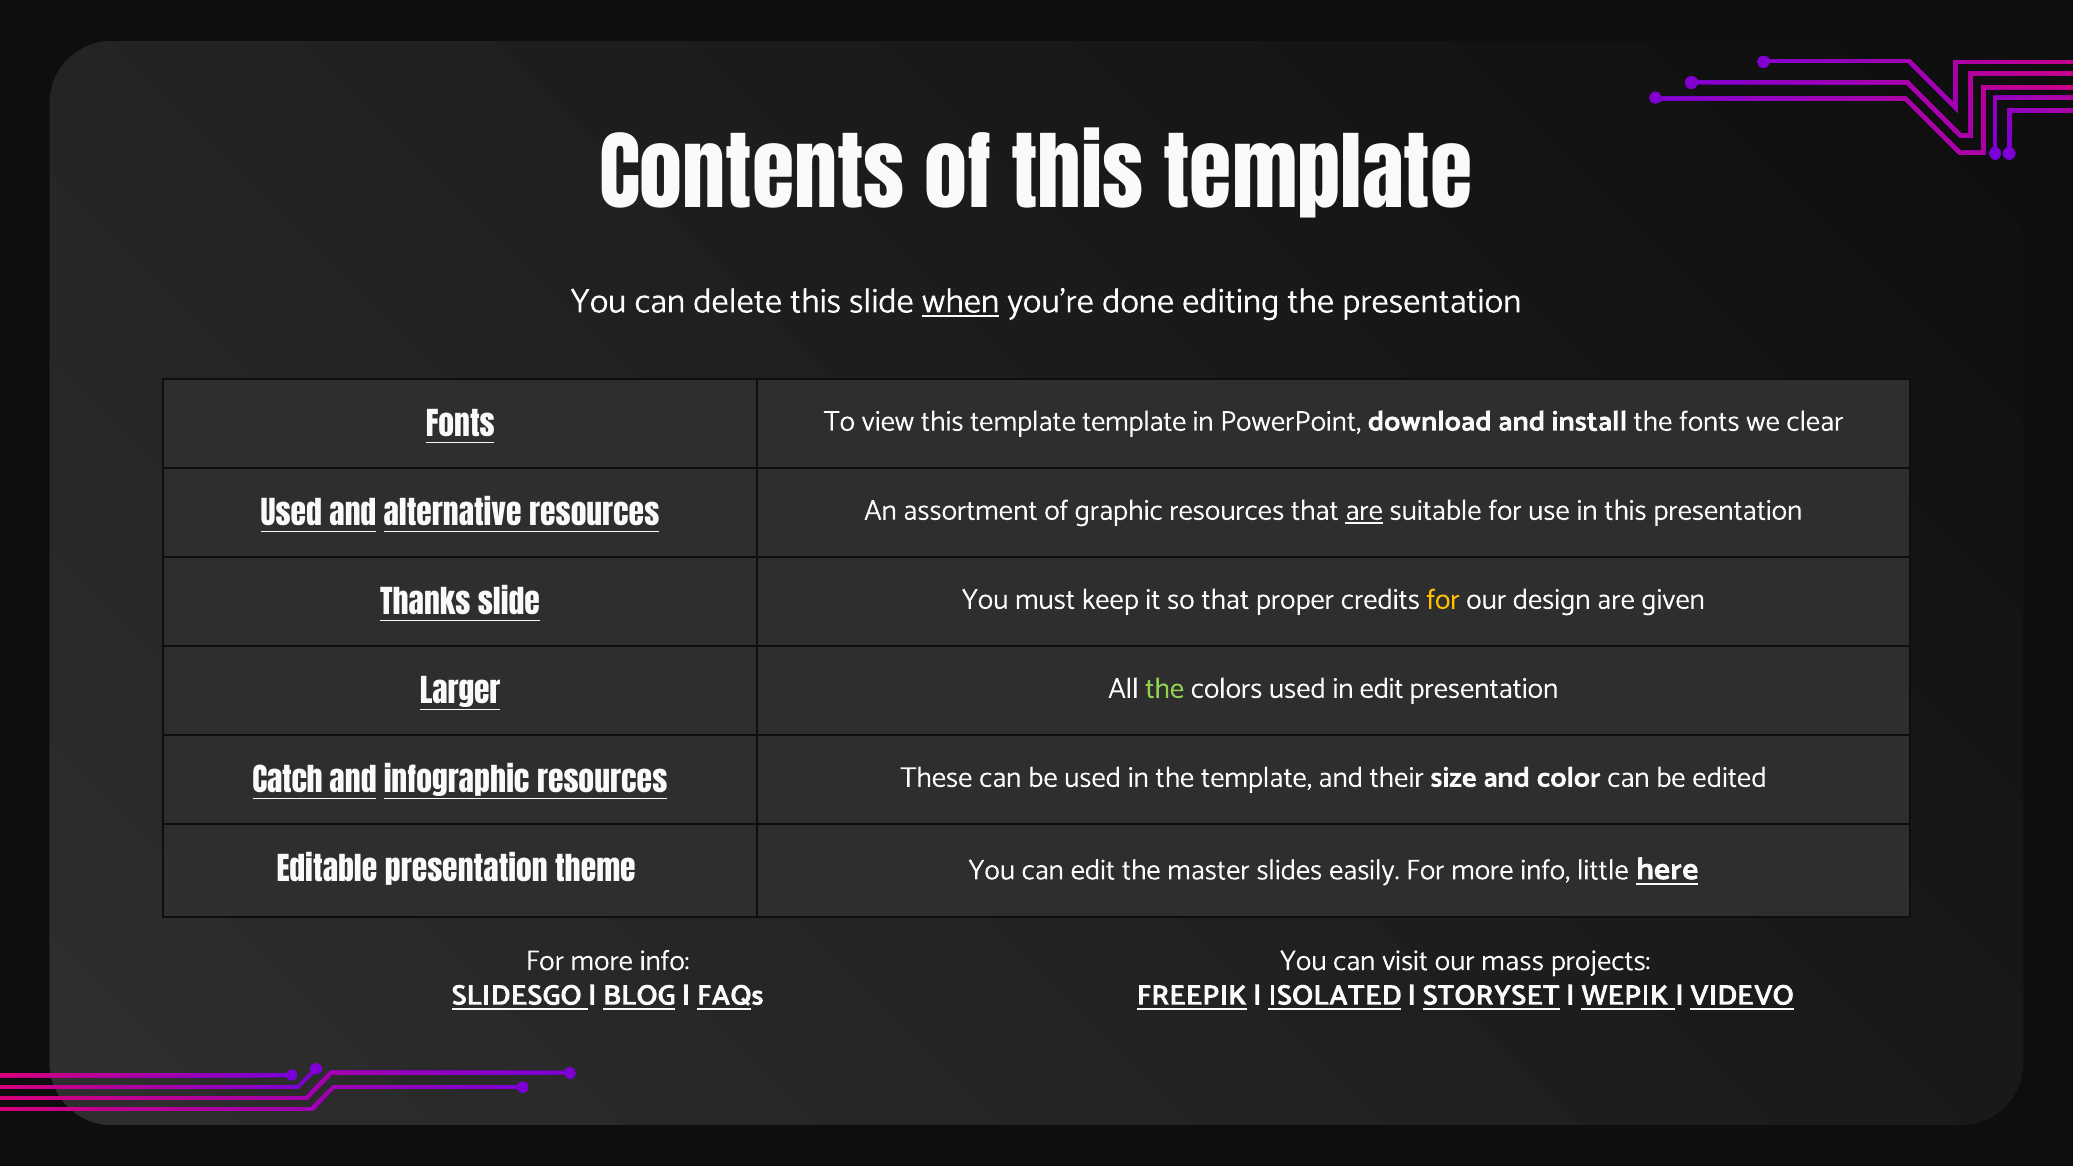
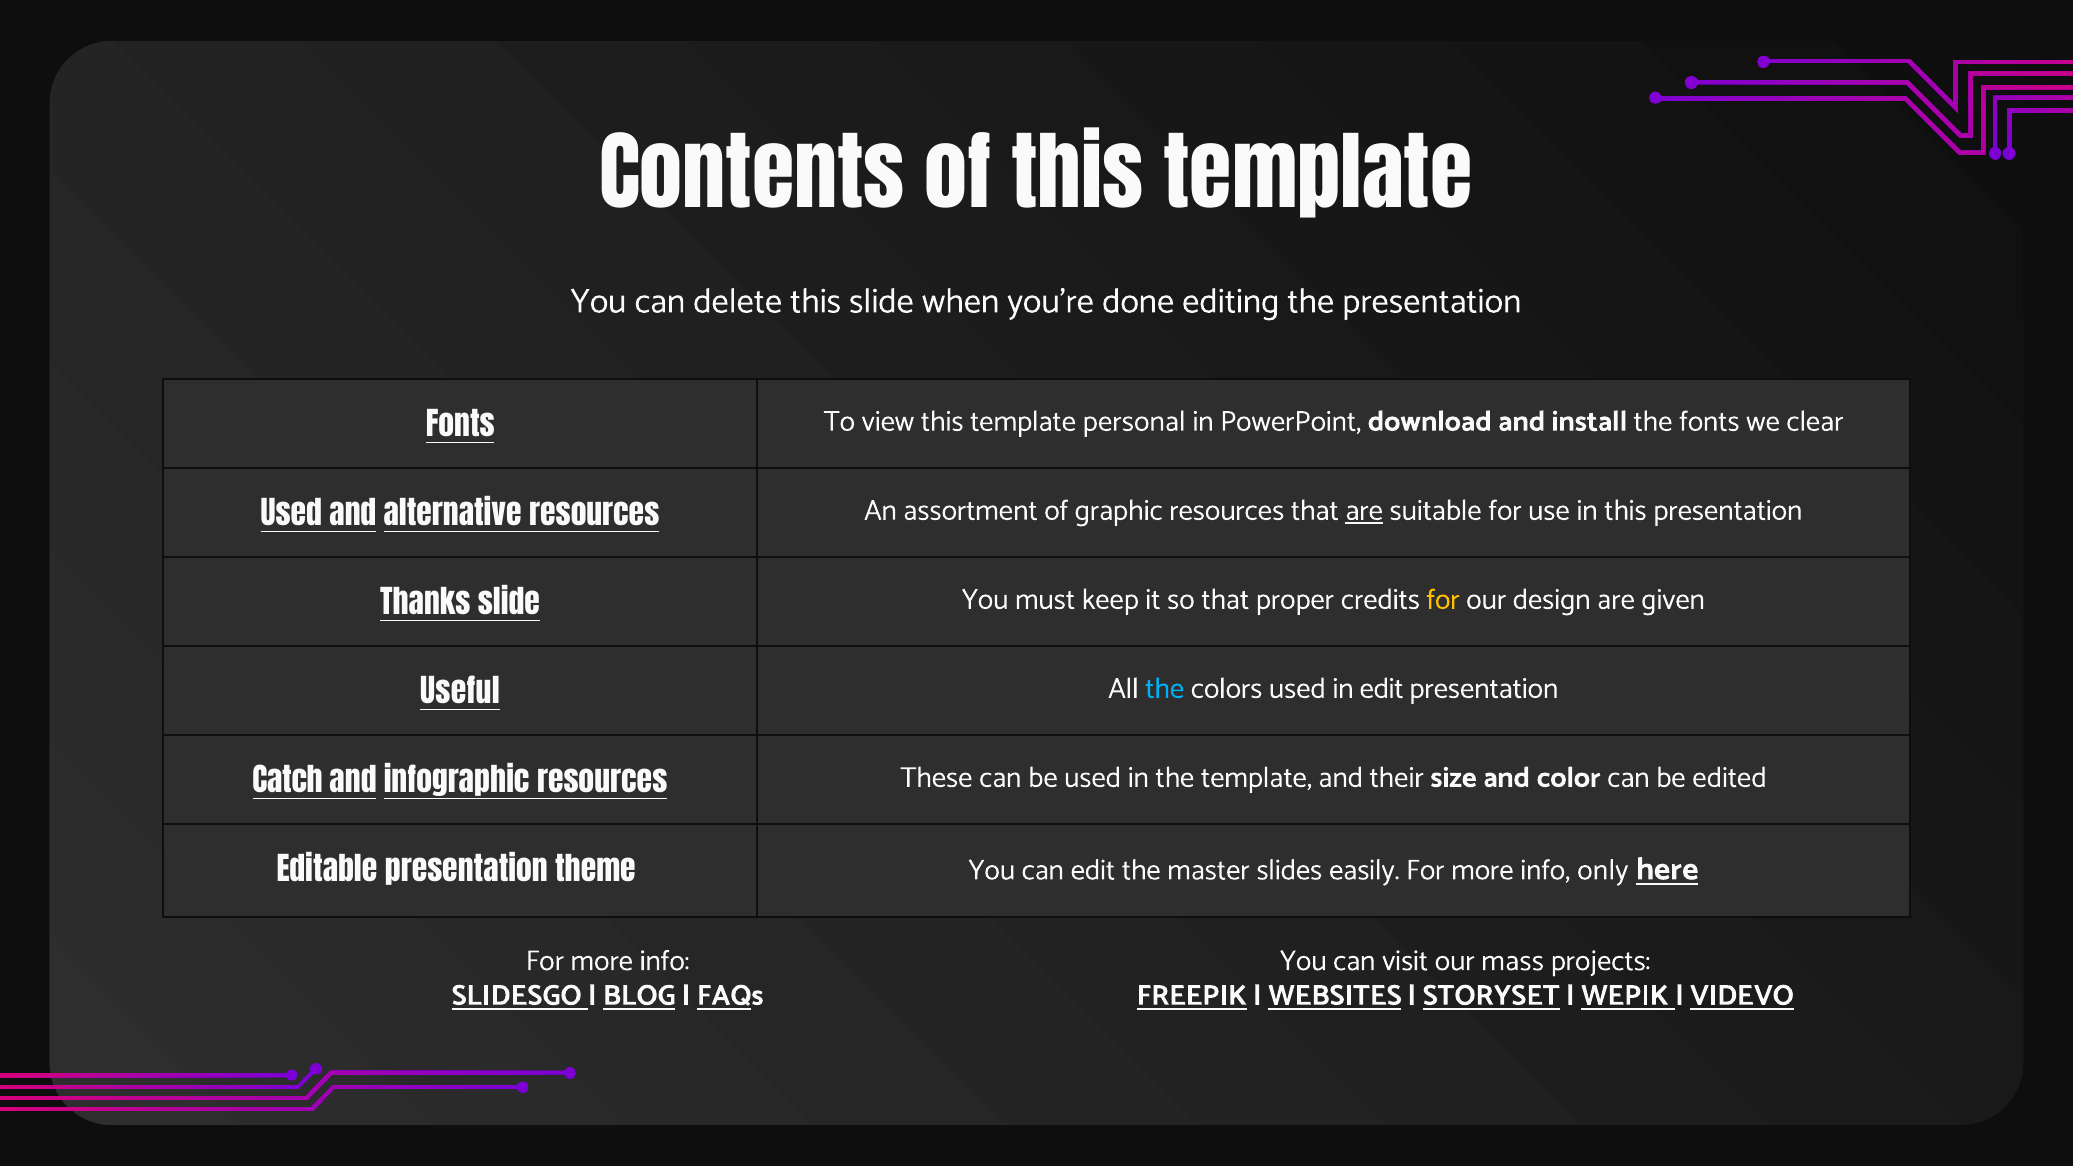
when underline: present -> none
template template: template -> personal
Larger: Larger -> Useful
the at (1165, 688) colour: light green -> light blue
little: little -> only
ISOLATED: ISOLATED -> WEBSITES
